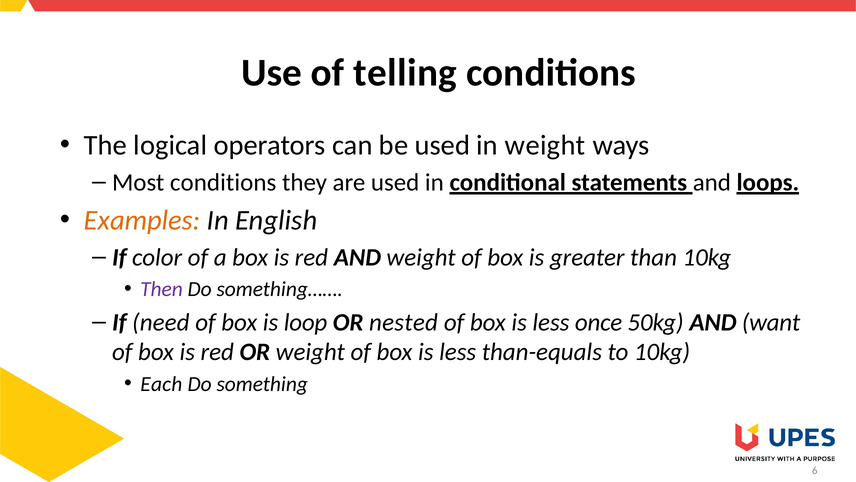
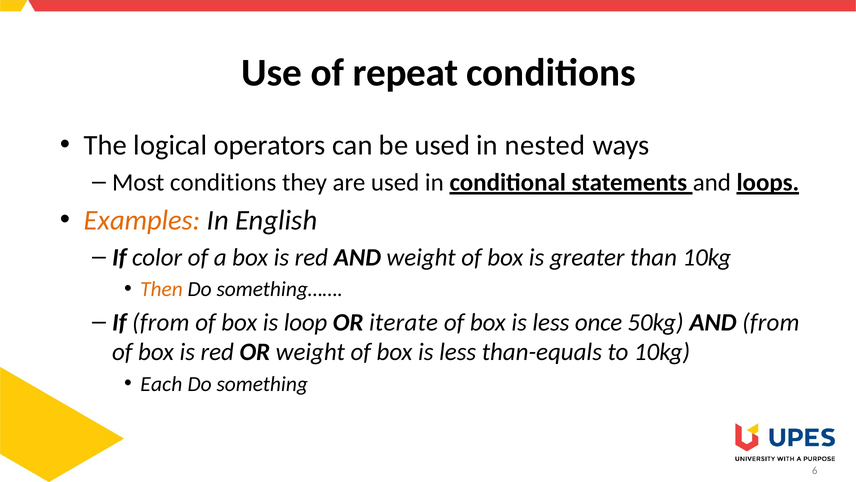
telling: telling -> repeat
in weight: weight -> nested
Then colour: purple -> orange
If need: need -> from
nested: nested -> iterate
AND want: want -> from
